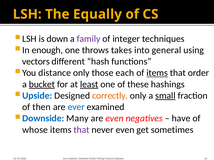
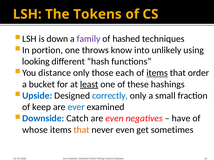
Equally: Equally -> Tokens
integer: integer -> hashed
enough: enough -> portion
takes: takes -> know
general: general -> unlikely
vectors: vectors -> looking
bucket underline: present -> none
correctly colour: orange -> blue
small underline: present -> none
then: then -> keep
Many: Many -> Catch
that at (82, 130) colour: purple -> orange
